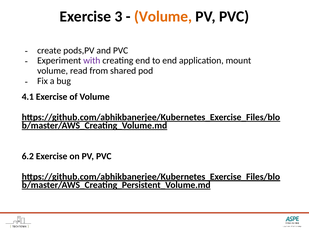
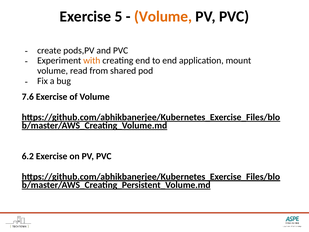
3: 3 -> 5
with colour: purple -> orange
4.1: 4.1 -> 7.6
